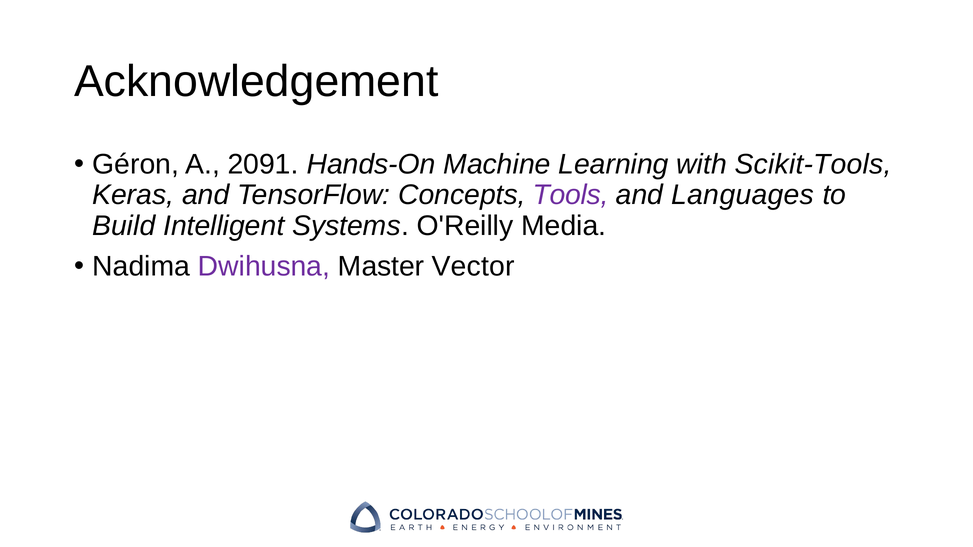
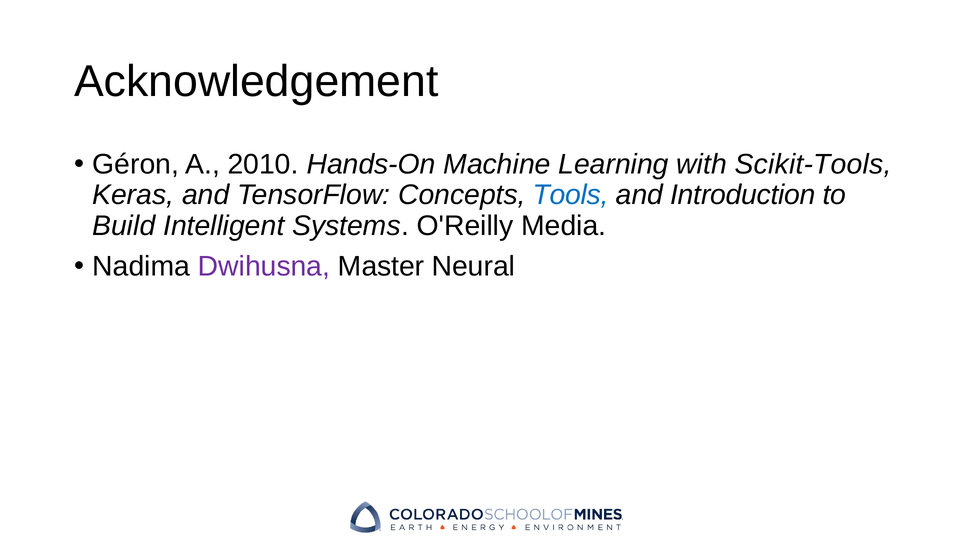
2091: 2091 -> 2010
Tools colour: purple -> blue
Languages: Languages -> Introduction
Vector: Vector -> Neural
